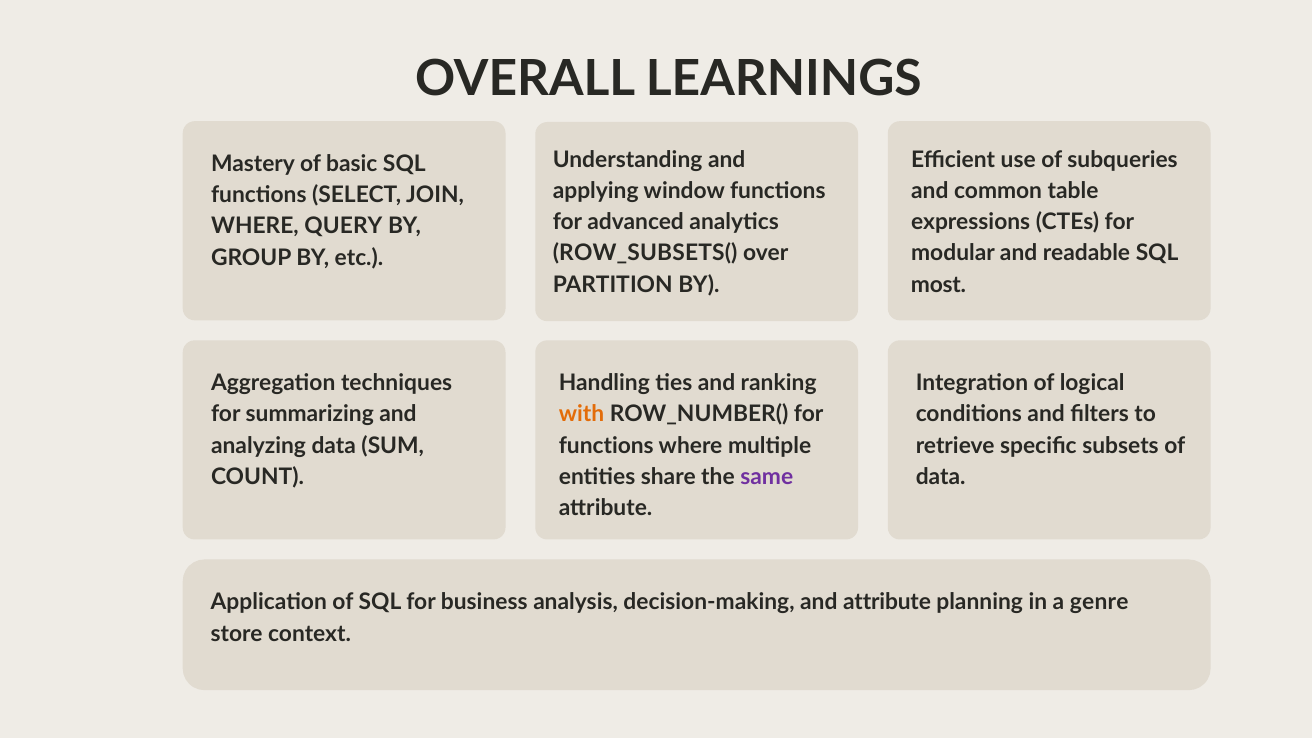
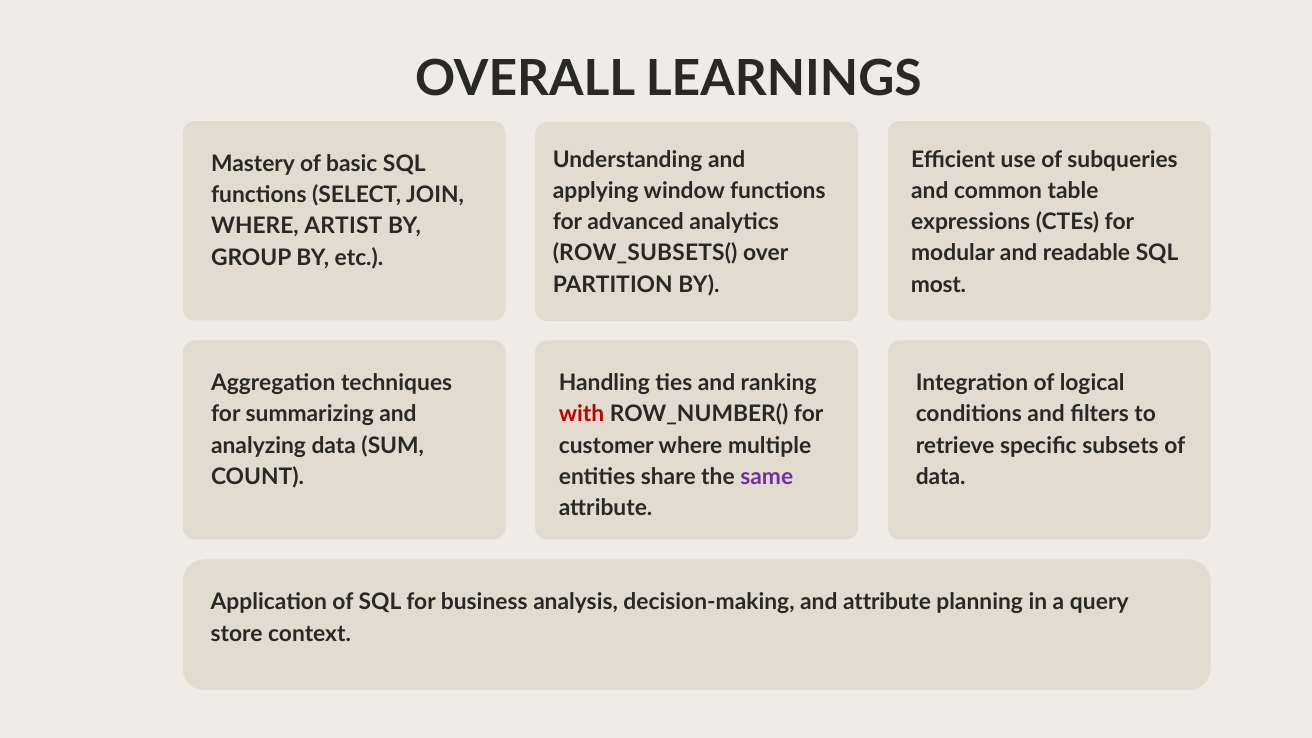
QUERY: QUERY -> ARTIST
with colour: orange -> red
functions at (606, 446): functions -> customer
genre: genre -> query
